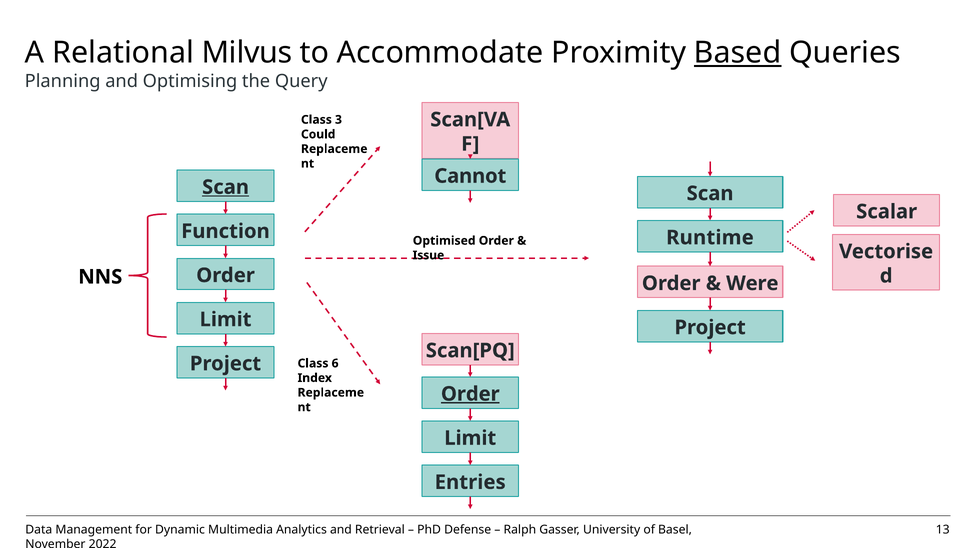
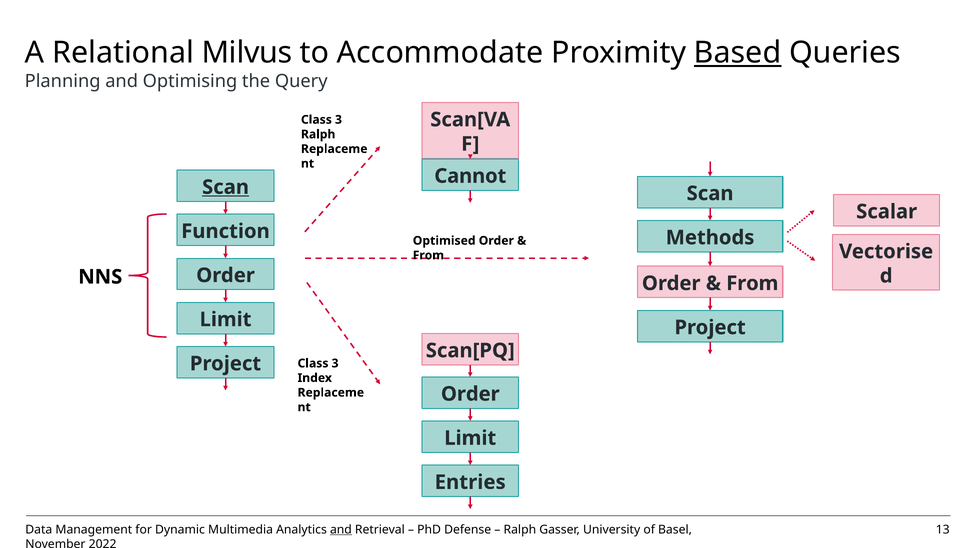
Could at (318, 134): Could -> Ralph
Runtime: Runtime -> Methods
Issue at (428, 255): Issue -> From
Were at (752, 283): Were -> From
6 at (335, 363): 6 -> 3
Order at (470, 394) underline: present -> none
and at (341, 529) underline: none -> present
